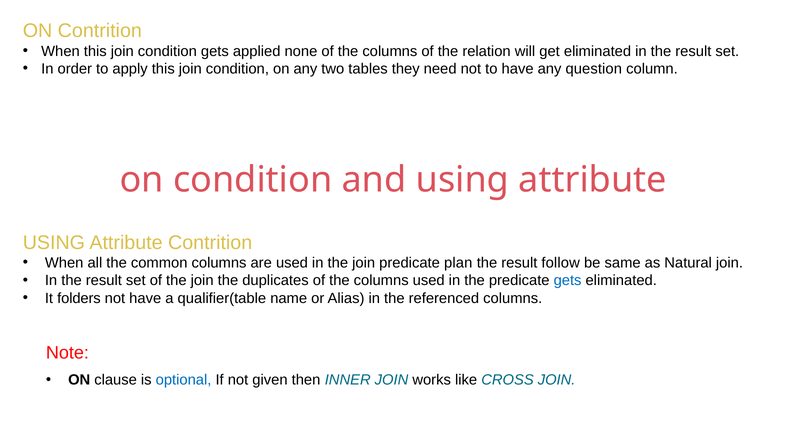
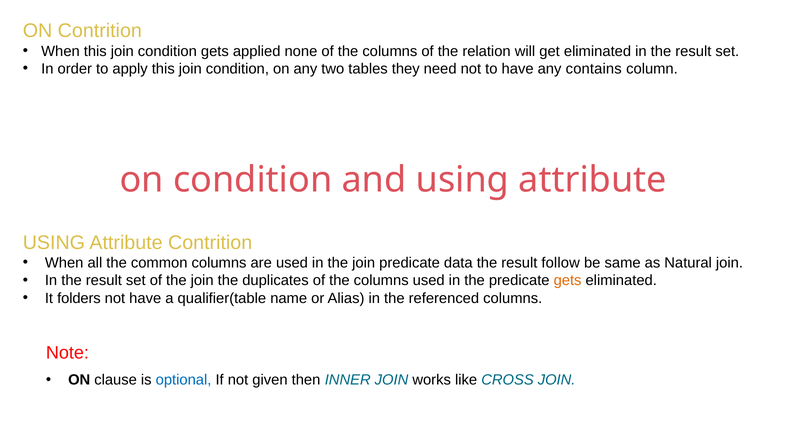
question: question -> contains
plan: plan -> data
gets at (568, 280) colour: blue -> orange
